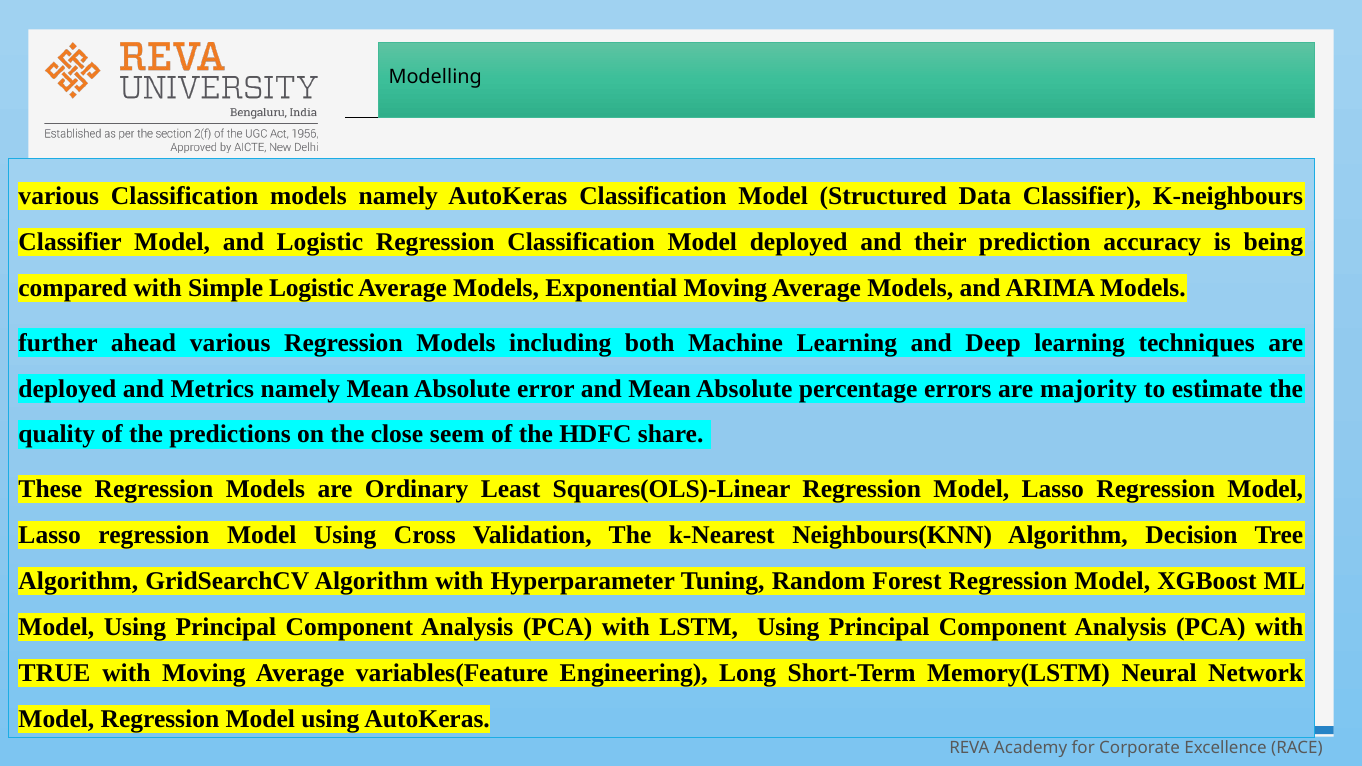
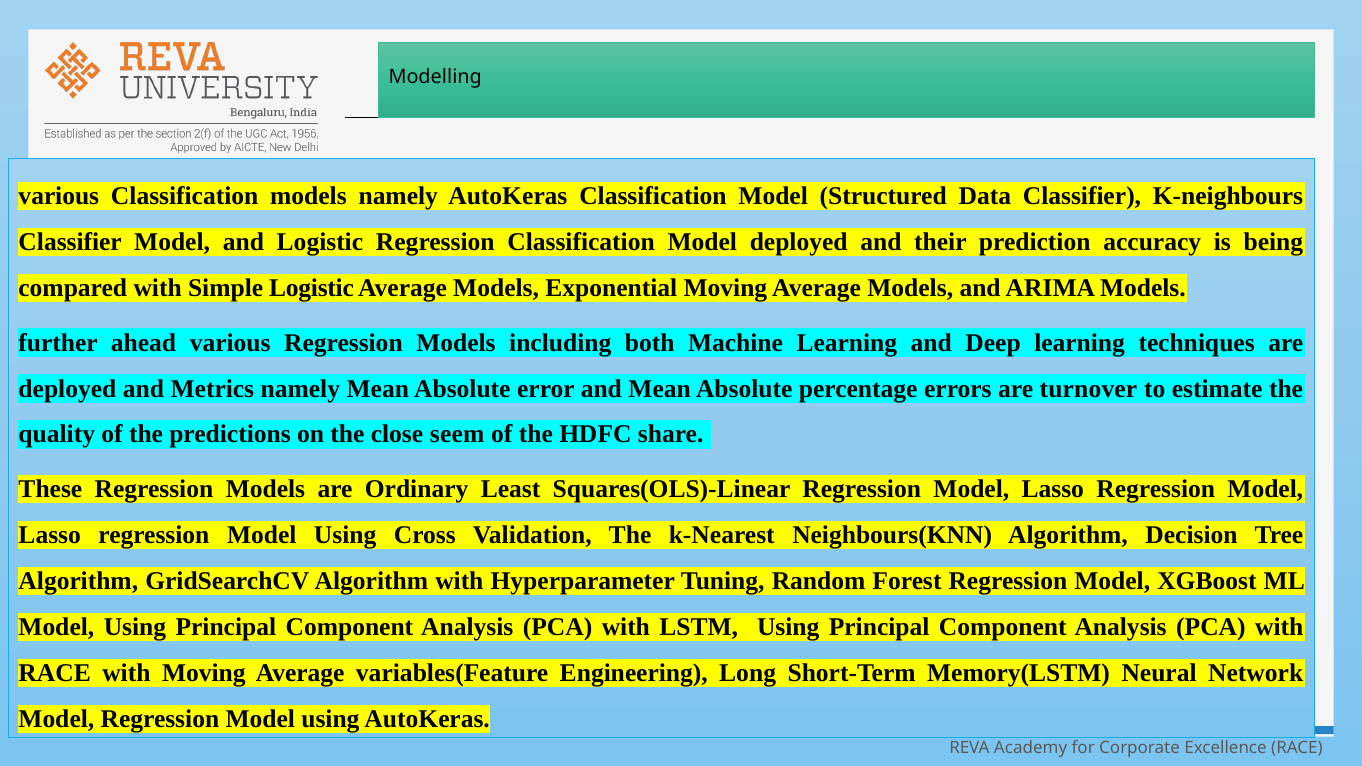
majority: majority -> turnover
TRUE at (54, 673): TRUE -> RACE
